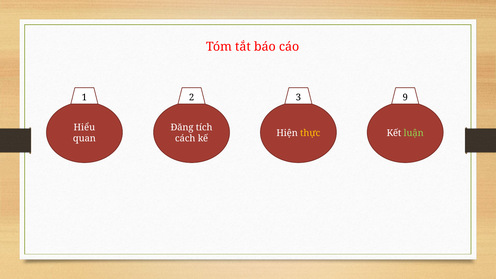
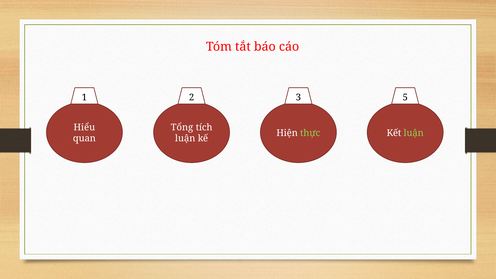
9: 9 -> 5
Đăng: Đăng -> Tổng
thực colour: yellow -> light green
cách at (185, 139): cách -> luận
